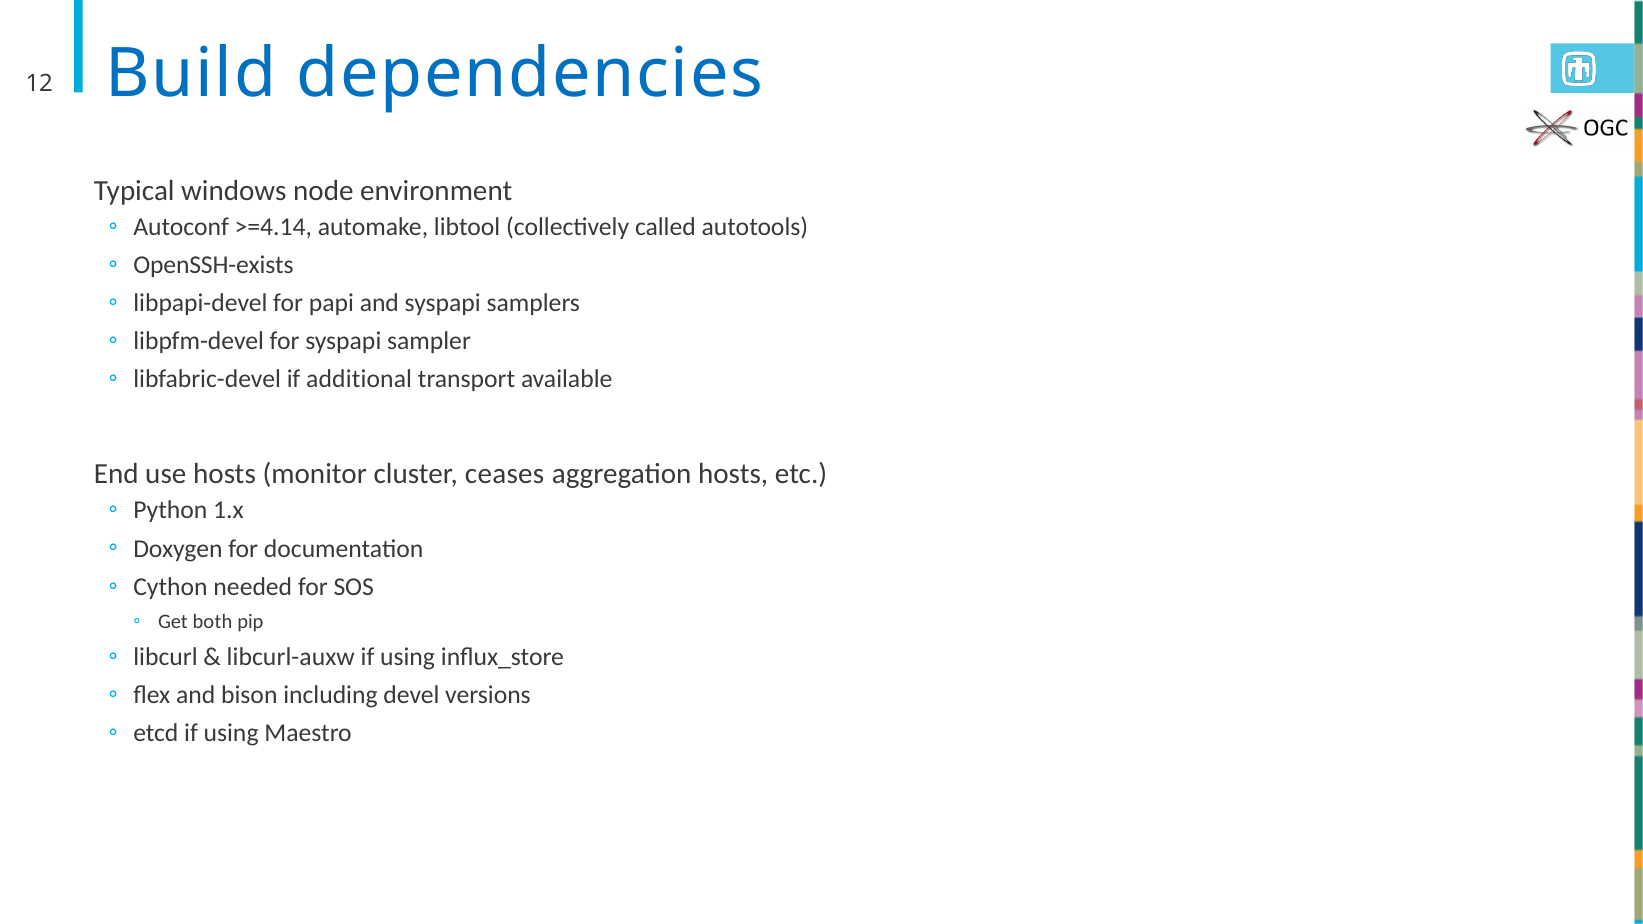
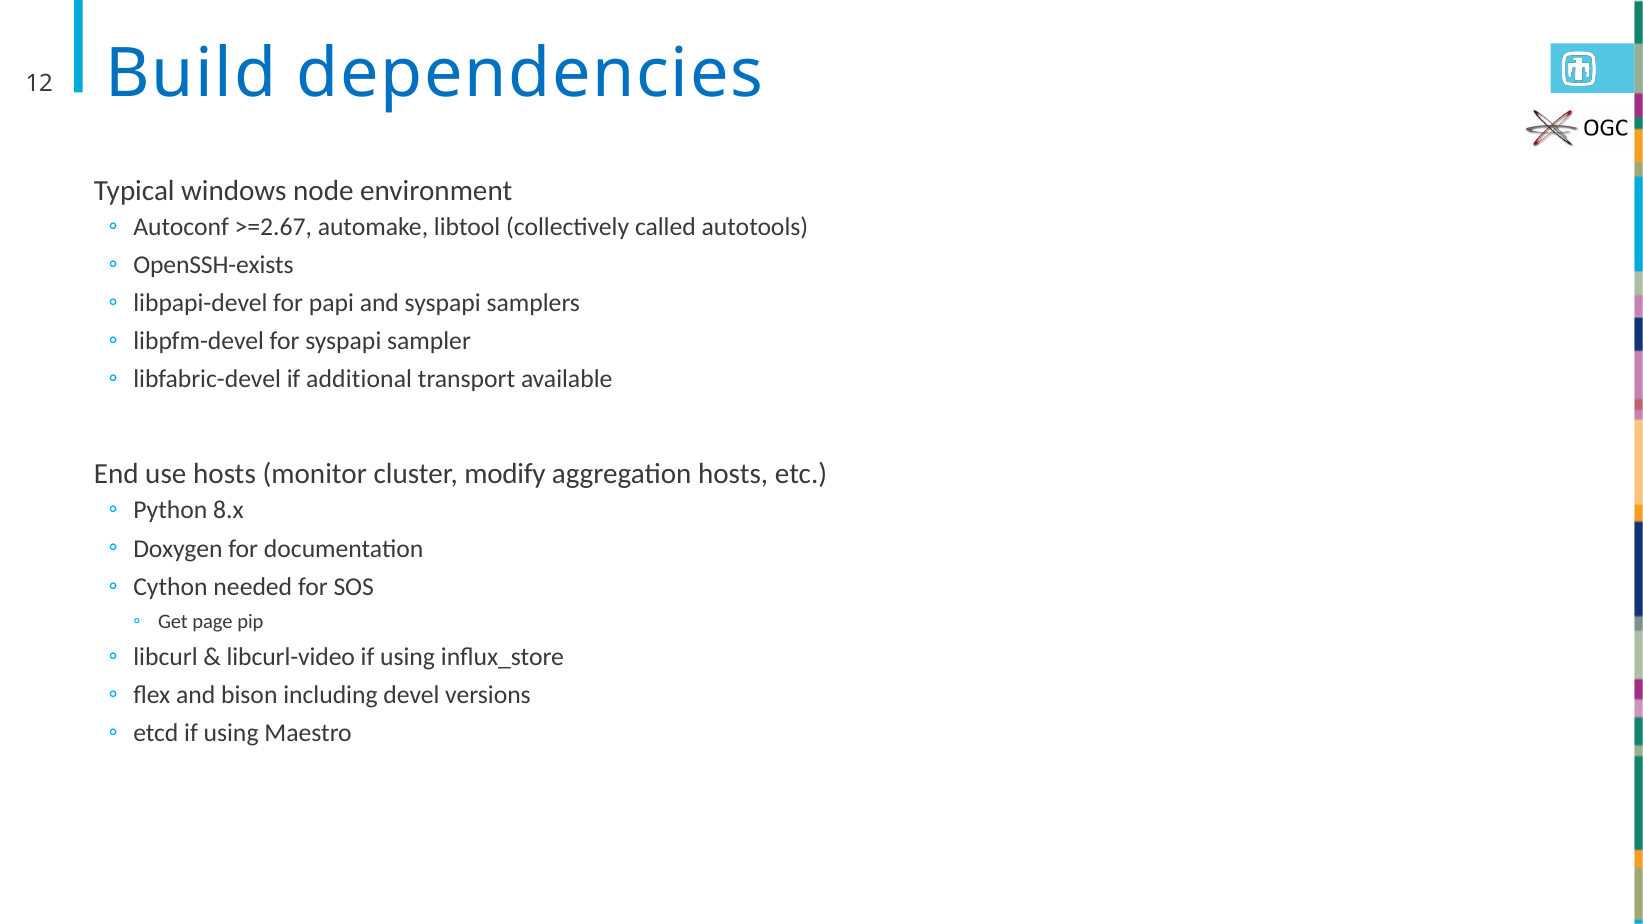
>=4.14: >=4.14 -> >=2.67
ceases: ceases -> modify
1.x: 1.x -> 8.x
both: both -> page
libcurl-auxw: libcurl-auxw -> libcurl-video
